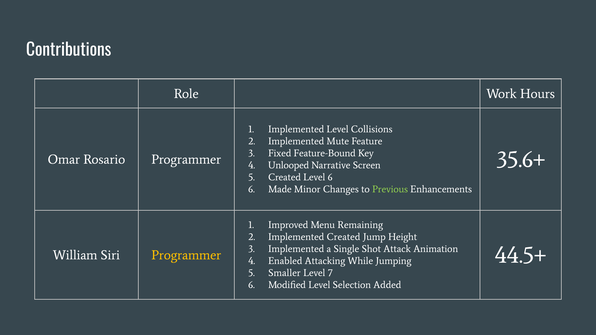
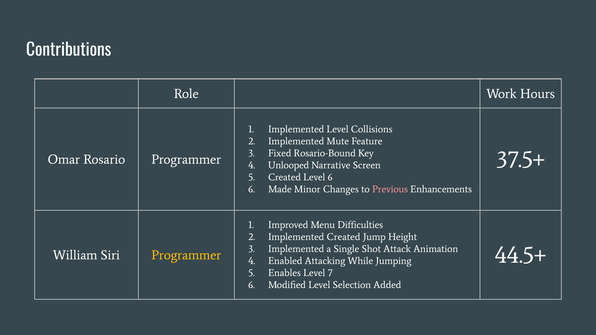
Feature-Bound: Feature-Bound -> Rosario-Bound
35.6+: 35.6+ -> 37.5+
Previous colour: light green -> pink
Remaining: Remaining -> Difficulties
Smaller: Smaller -> Enables
